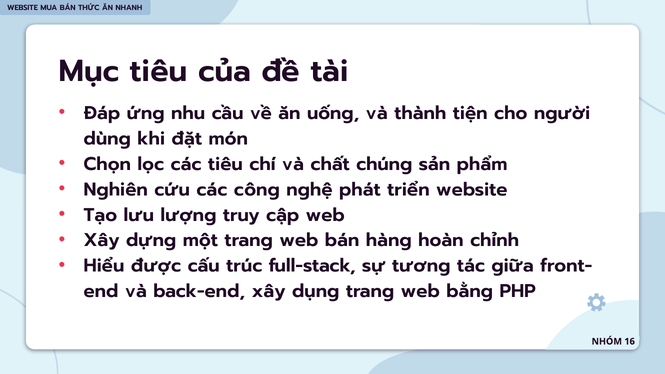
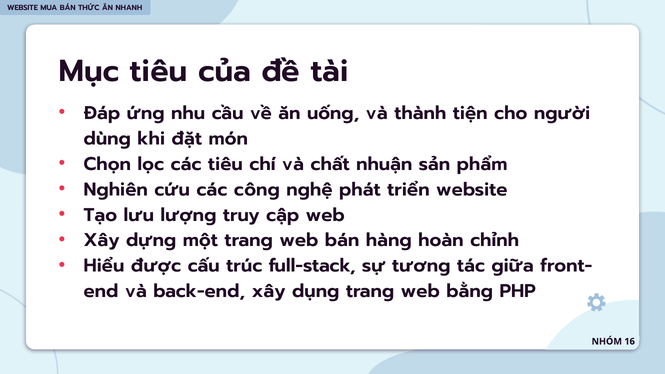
chúng: chúng -> nhuận
